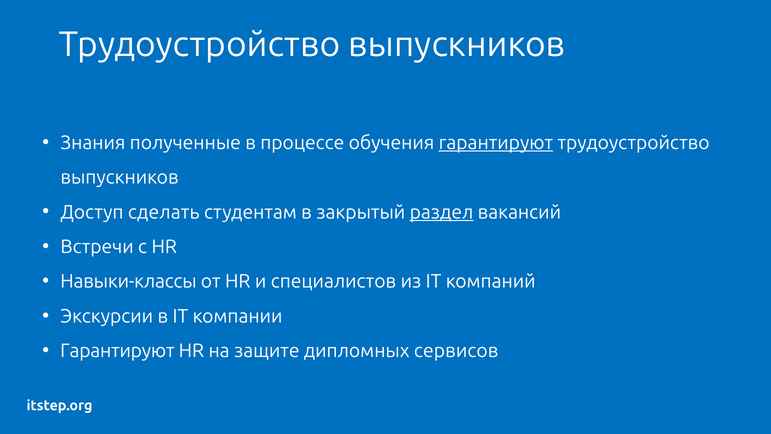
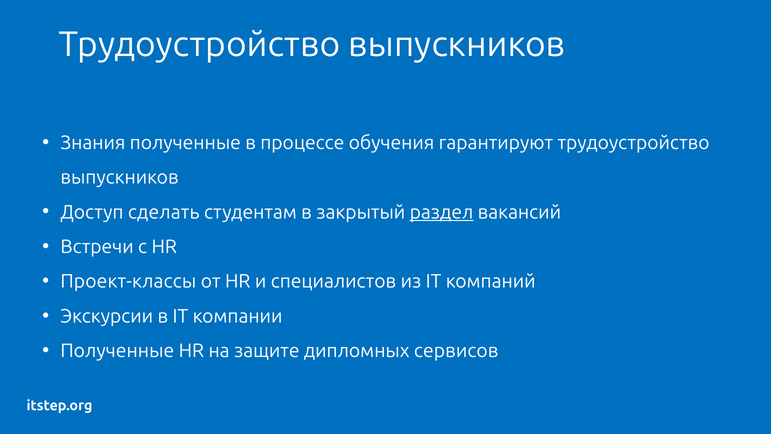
гарантируют at (496, 143) underline: present -> none
Навыки-классы: Навыки-классы -> Проект-классы
Гарантируют at (117, 351): Гарантируют -> Полученные
